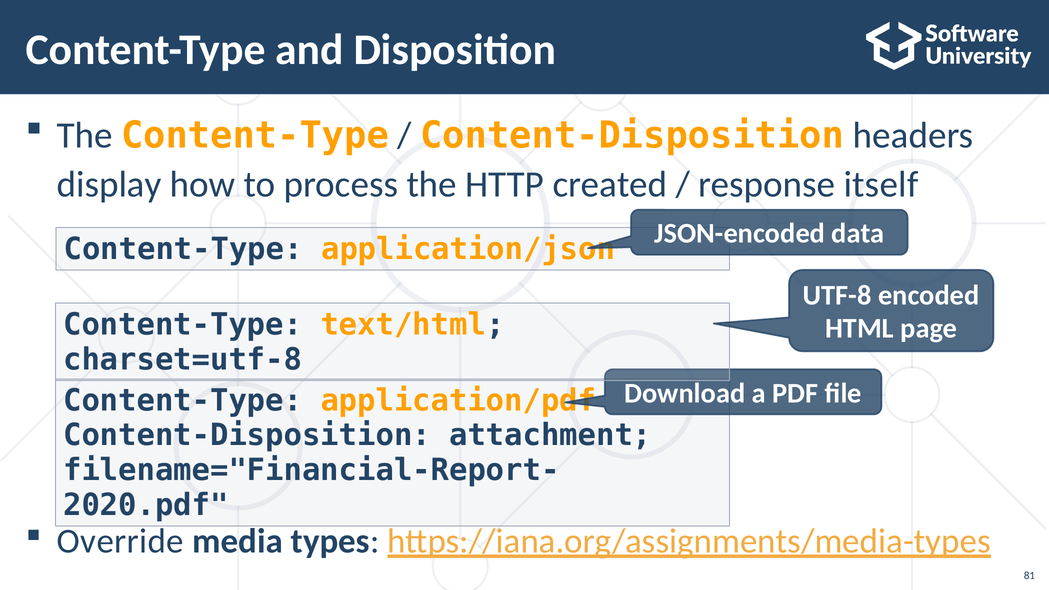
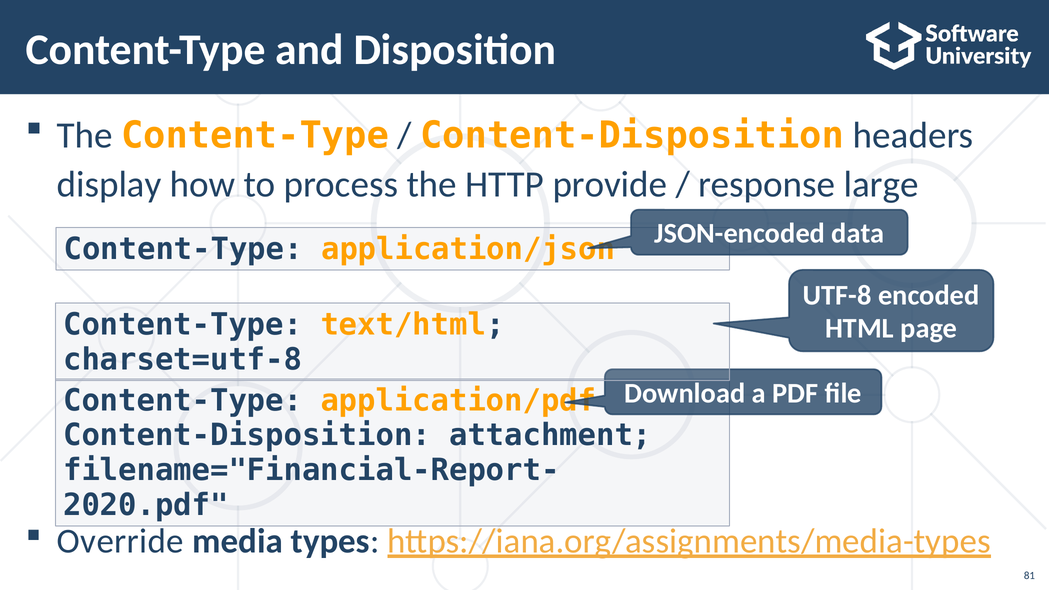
created: created -> provide
itself: itself -> large
